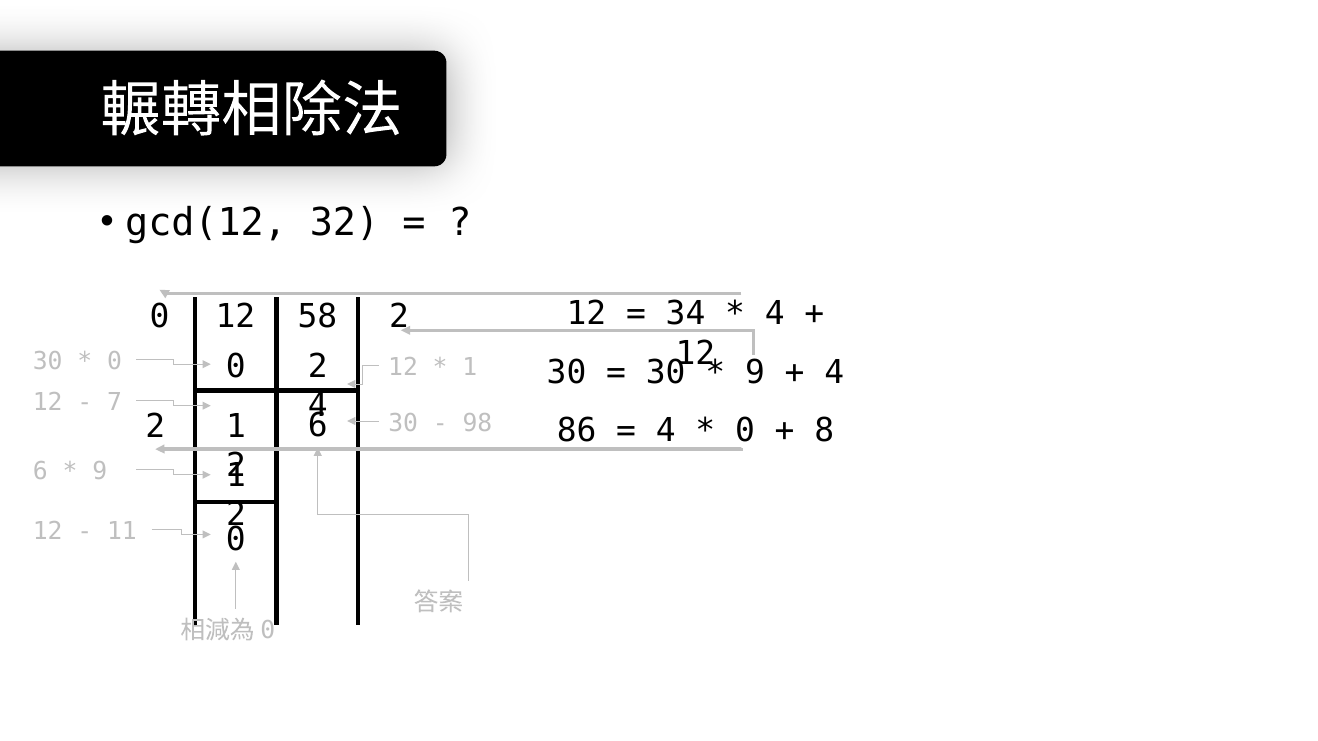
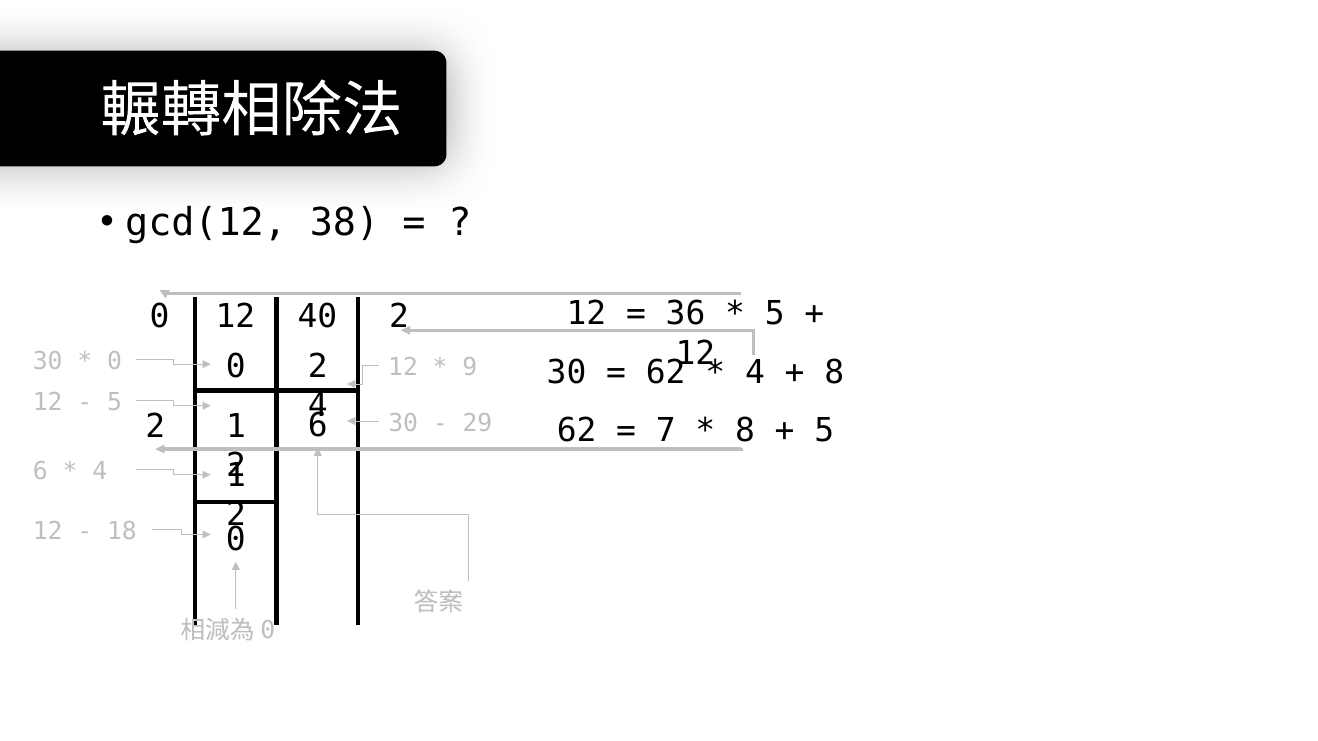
32: 32 -> 38
58: 58 -> 40
34: 34 -> 36
4 at (775, 314): 4 -> 5
1 at (470, 367): 1 -> 9
30 at (666, 373): 30 -> 62
9 at (755, 373): 9 -> 4
4 at (834, 373): 4 -> 8
7 at (115, 402): 7 -> 5
86 at (577, 430): 86 -> 62
4 at (666, 430): 4 -> 7
0 at (745, 430): 0 -> 8
8 at (824, 430): 8 -> 5
98: 98 -> 29
9 at (100, 471): 9 -> 4
11: 11 -> 18
